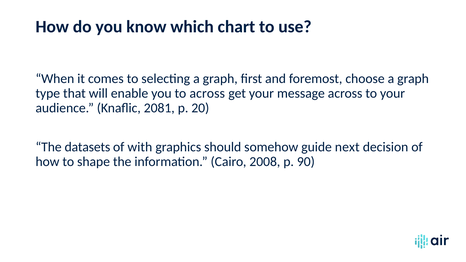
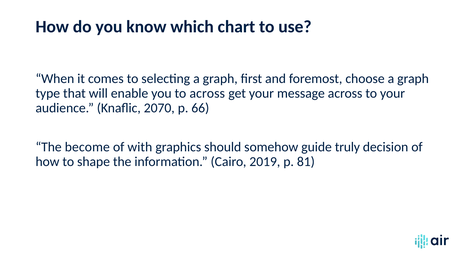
2081: 2081 -> 2070
20: 20 -> 66
datasets: datasets -> become
next: next -> truly
2008: 2008 -> 2019
90: 90 -> 81
